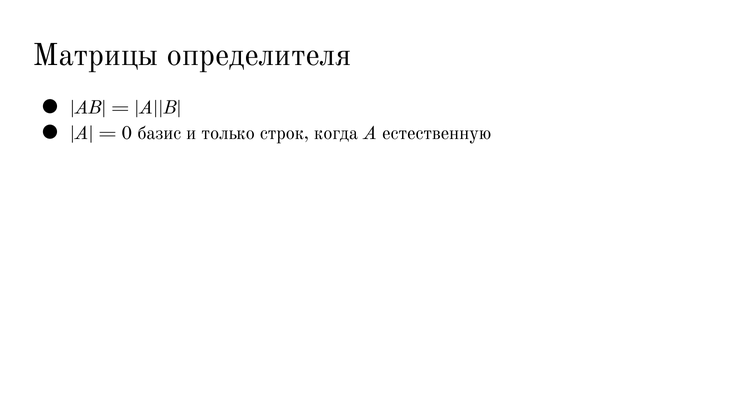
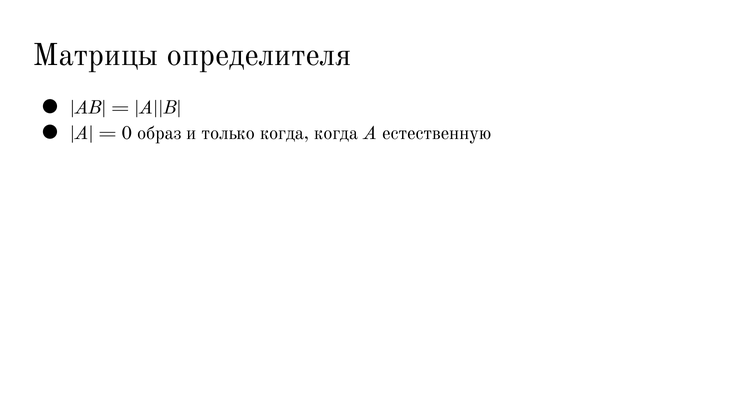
базис: базис -> образ
только строк: строк -> когда
